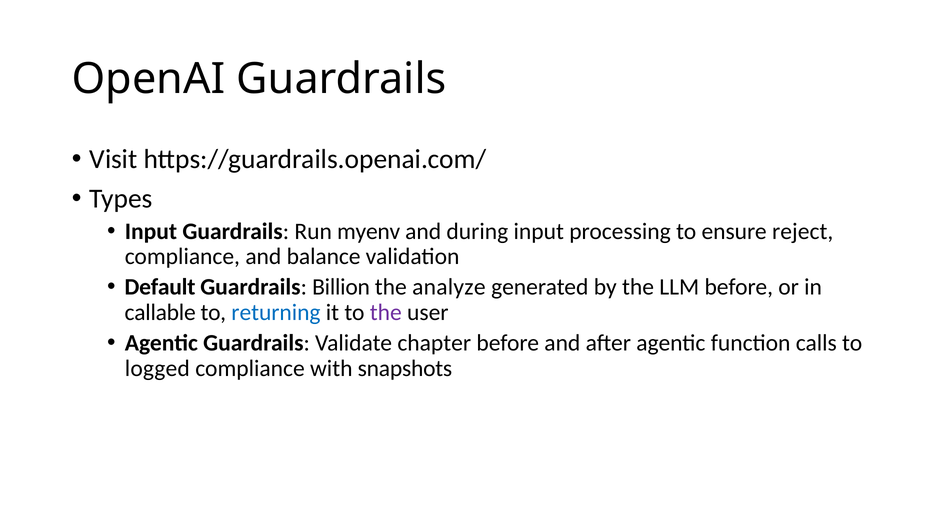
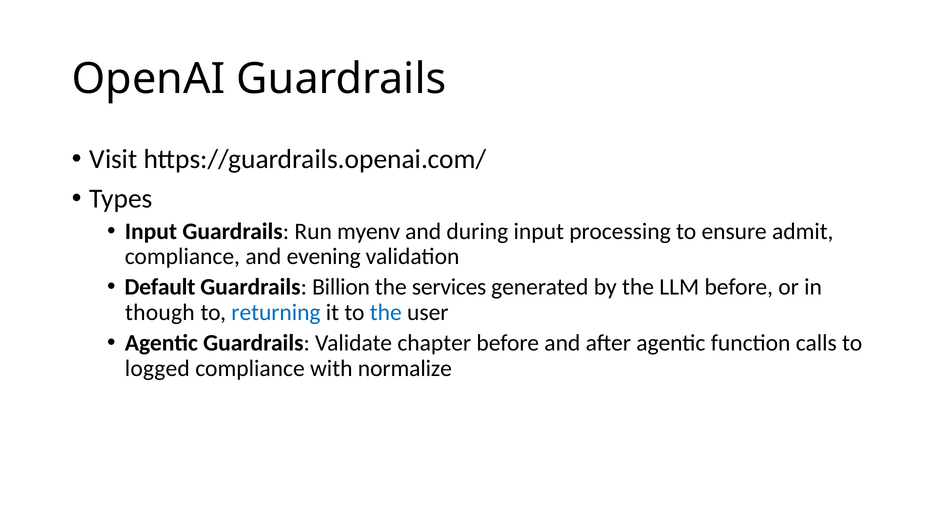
reject: reject -> admit
balance: balance -> evening
analyze: analyze -> services
callable: callable -> though
the at (386, 312) colour: purple -> blue
snapshots: snapshots -> normalize
